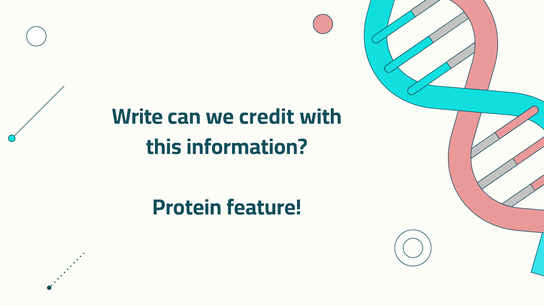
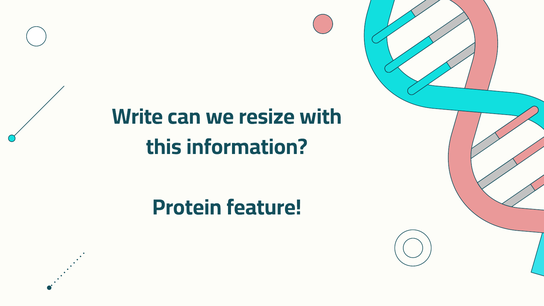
credit: credit -> resize
